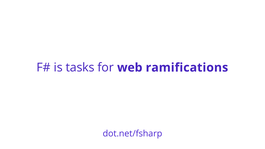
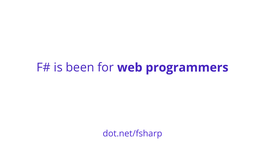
tasks: tasks -> been
ramifications: ramifications -> programmers
